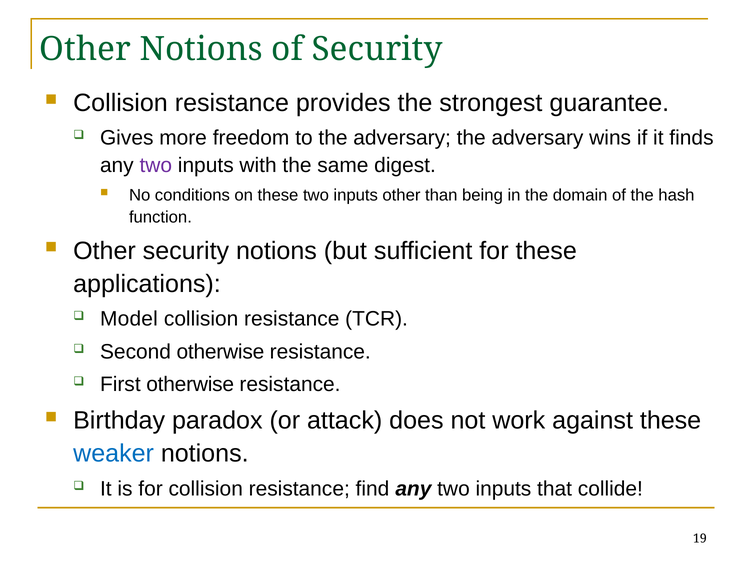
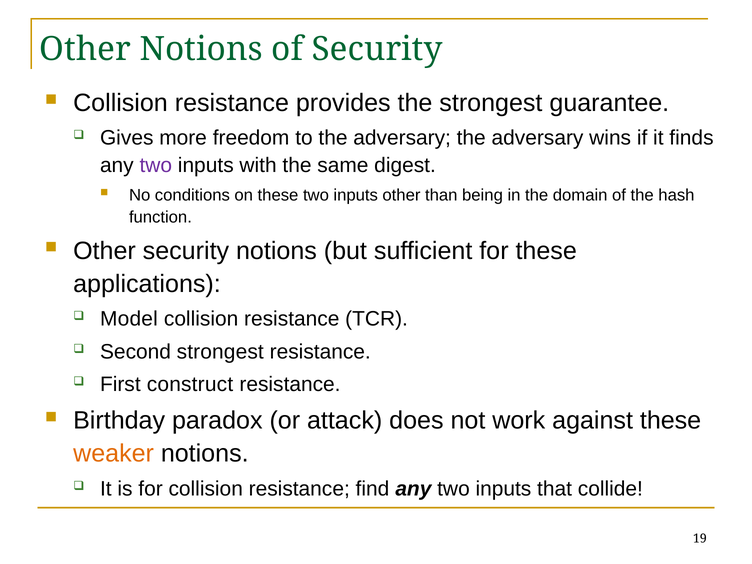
Second otherwise: otherwise -> strongest
First otherwise: otherwise -> construct
weaker colour: blue -> orange
